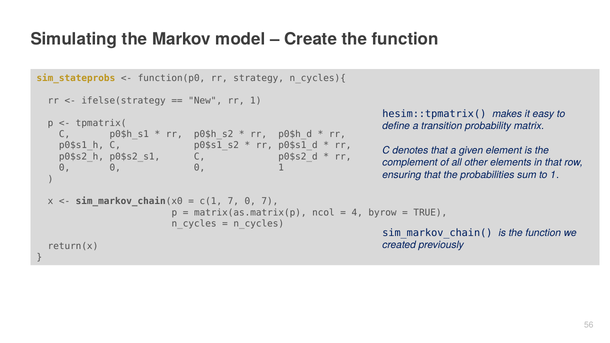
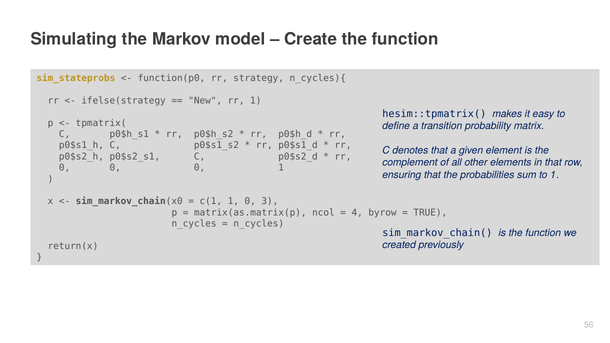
c(1 7: 7 -> 1
0 7: 7 -> 3
